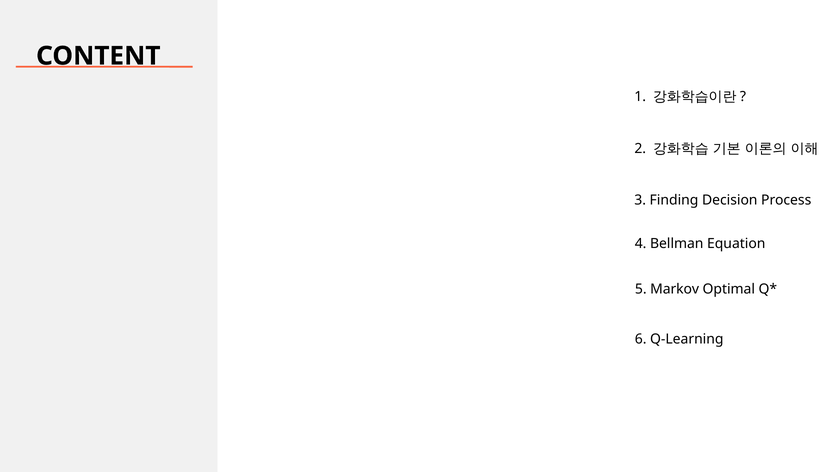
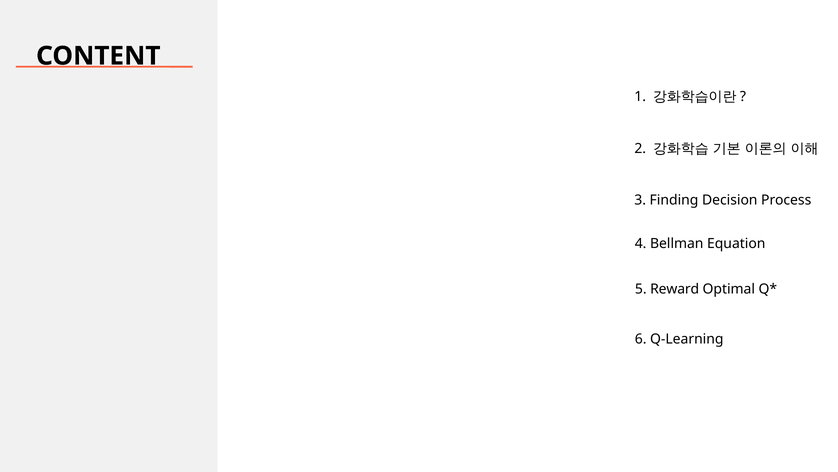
Markov: Markov -> Reward
